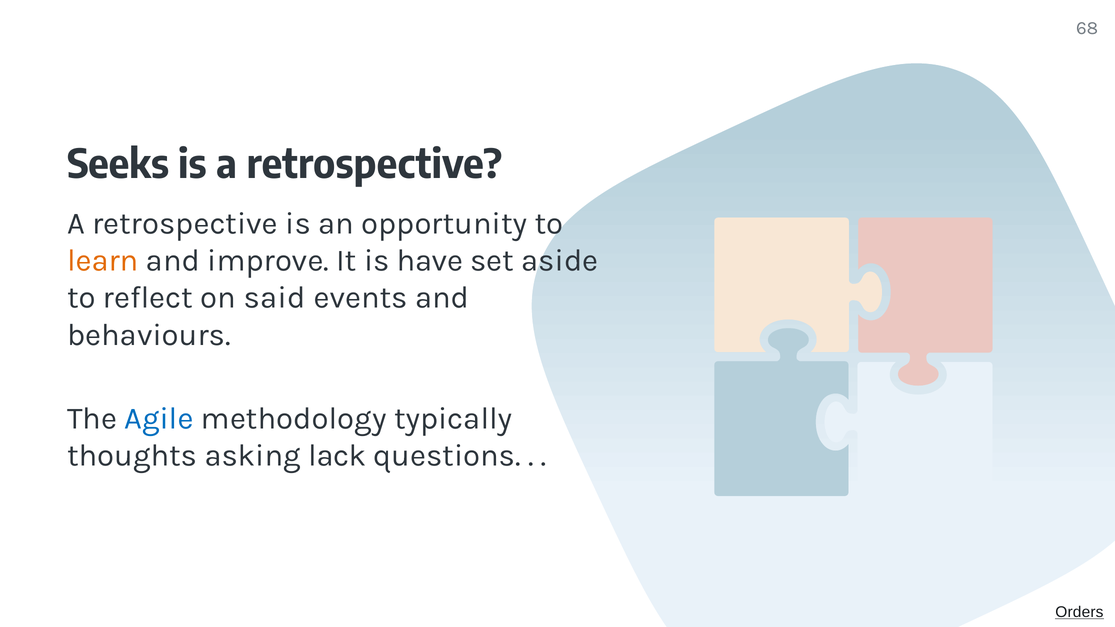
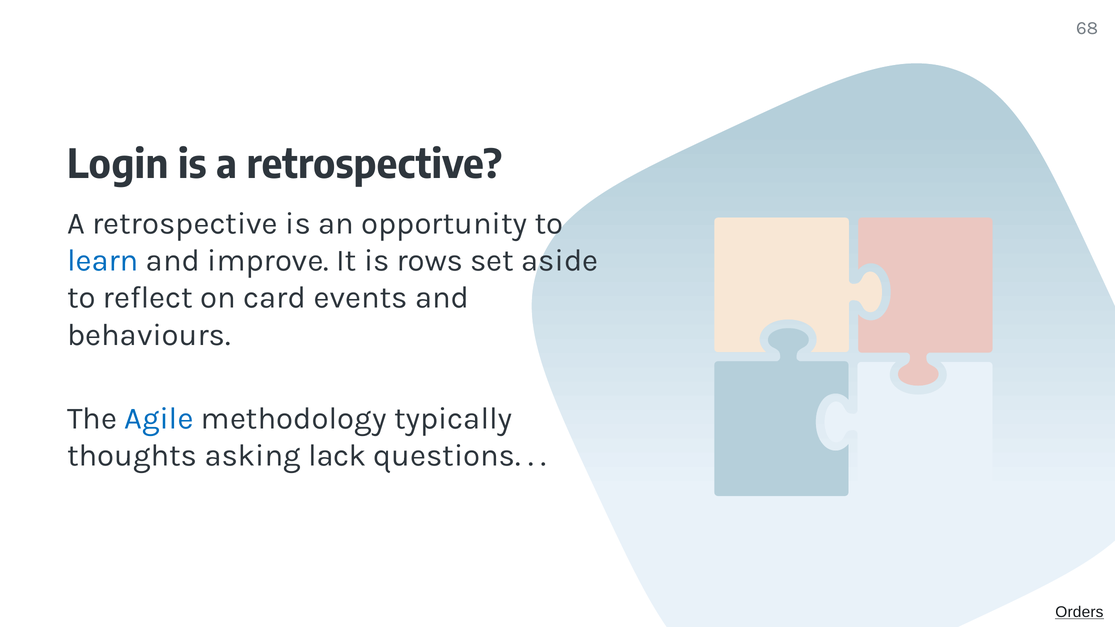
Seeks: Seeks -> Login
learn colour: orange -> blue
have: have -> rows
said: said -> card
